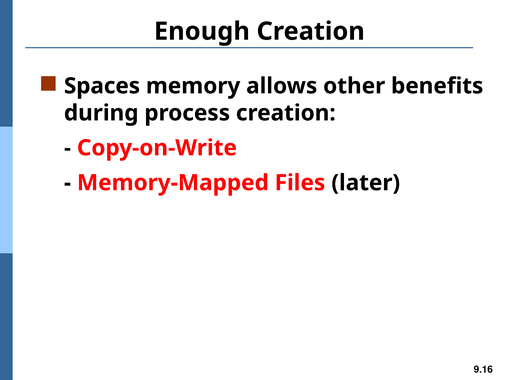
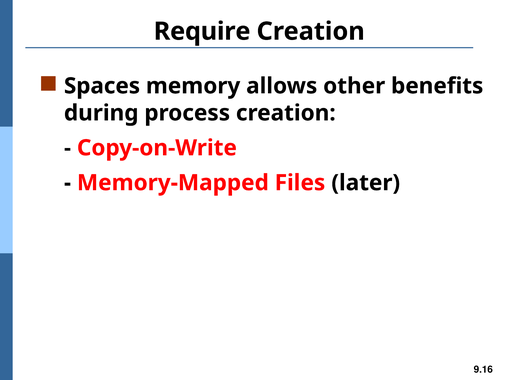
Enough: Enough -> Require
